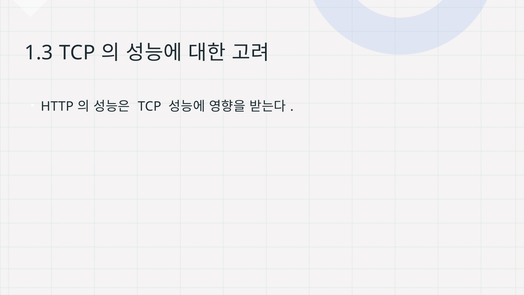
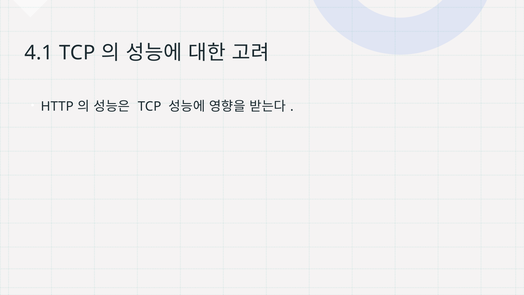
1.3: 1.3 -> 4.1
